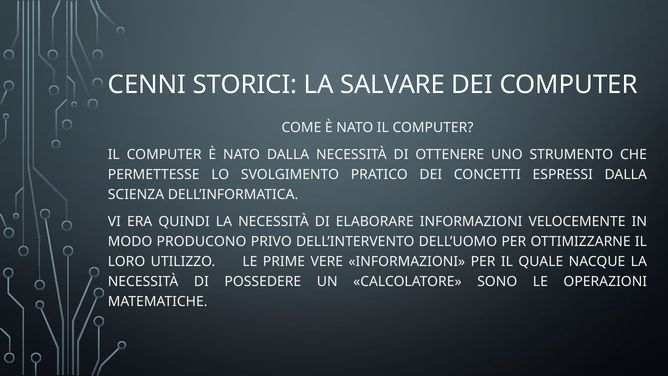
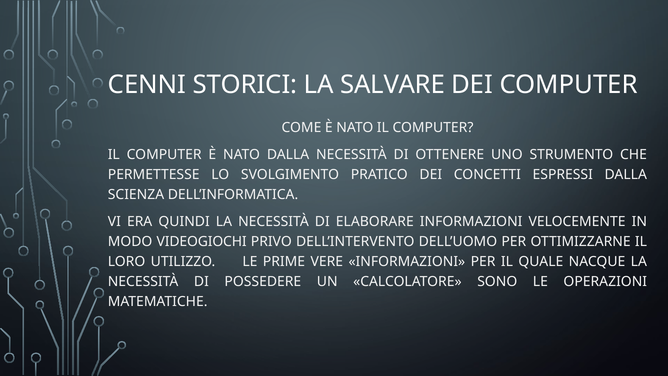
PRODUCONO: PRODUCONO -> VIDEOGIOCHI
